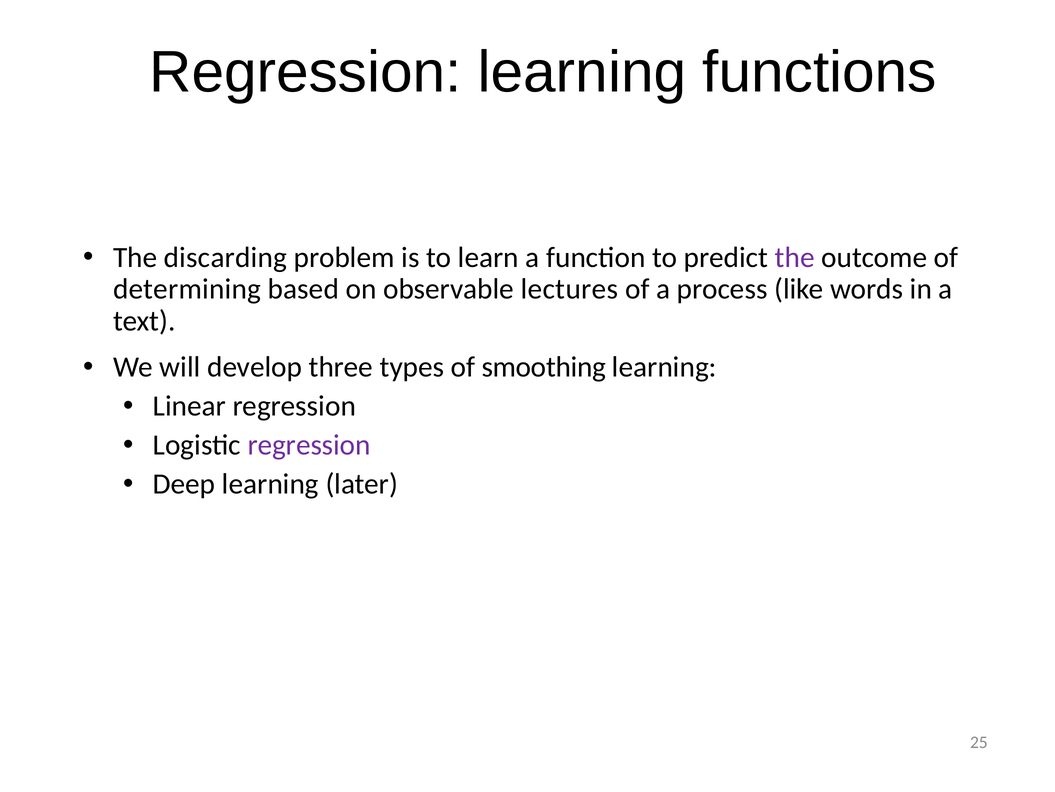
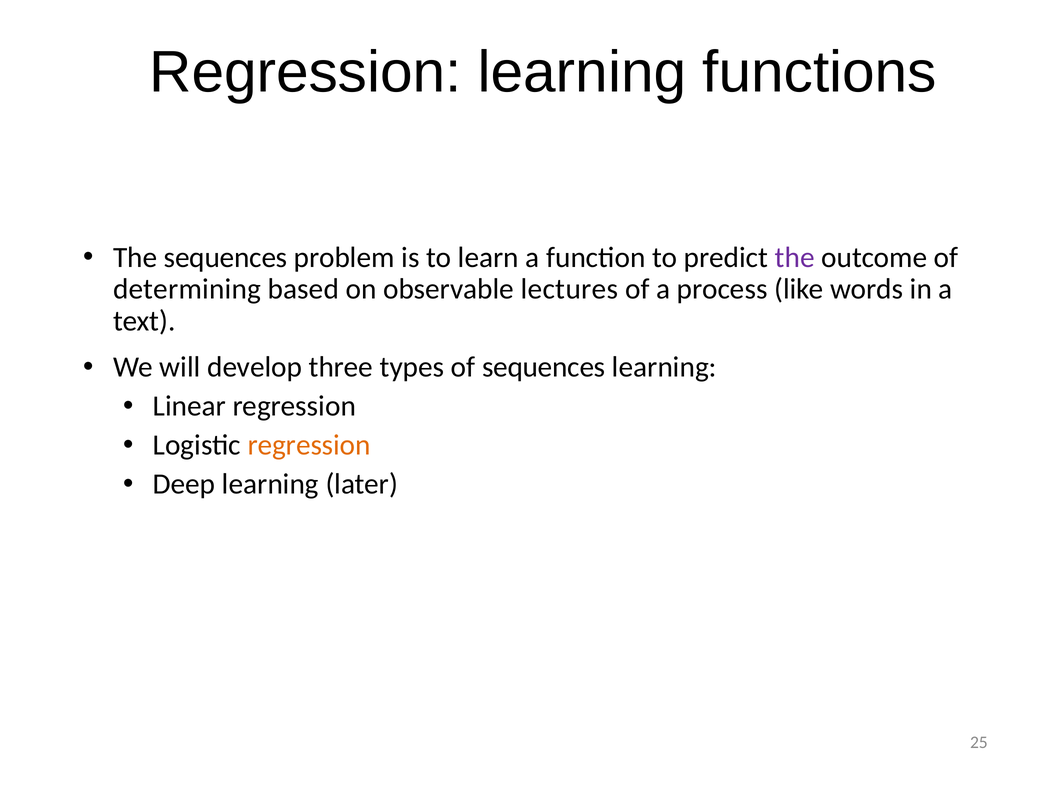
The discarding: discarding -> sequences
of smoothing: smoothing -> sequences
regression at (309, 445) colour: purple -> orange
